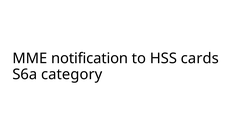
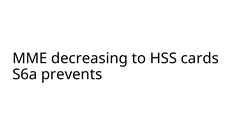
notification: notification -> decreasing
category: category -> prevents
